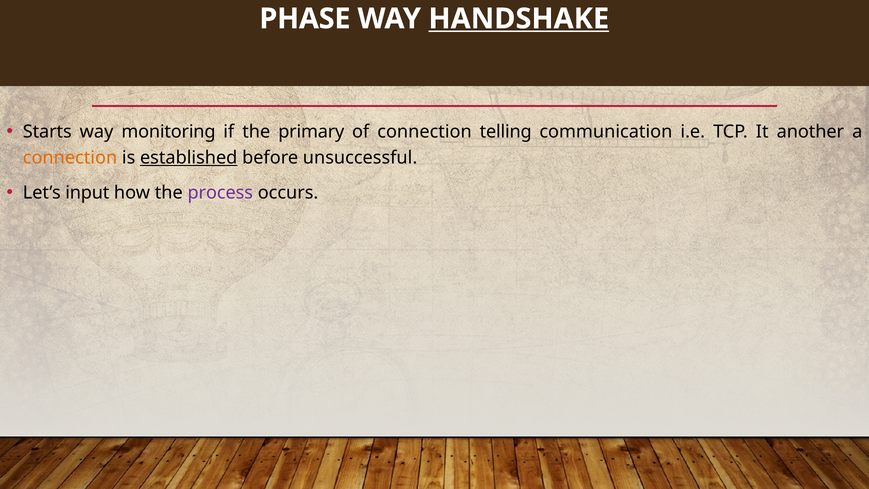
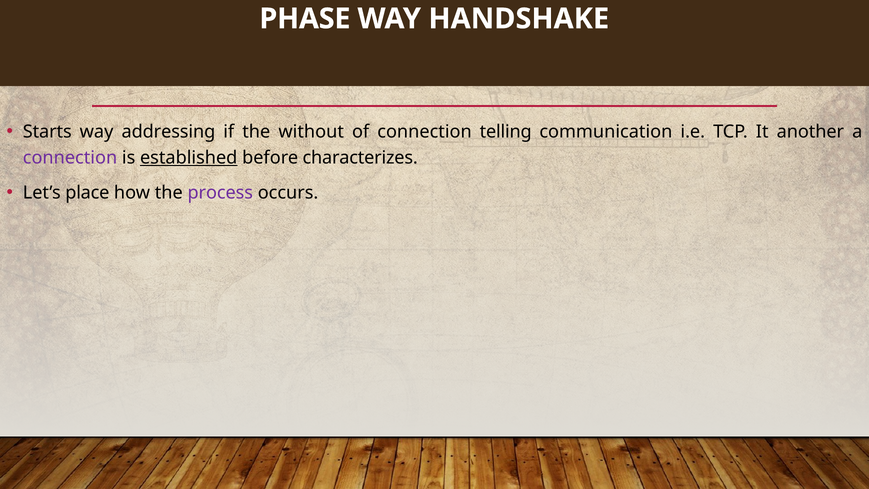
HANDSHAKE underline: present -> none
monitoring: monitoring -> addressing
primary: primary -> without
connection at (70, 158) colour: orange -> purple
unsuccessful: unsuccessful -> characterizes
input: input -> place
